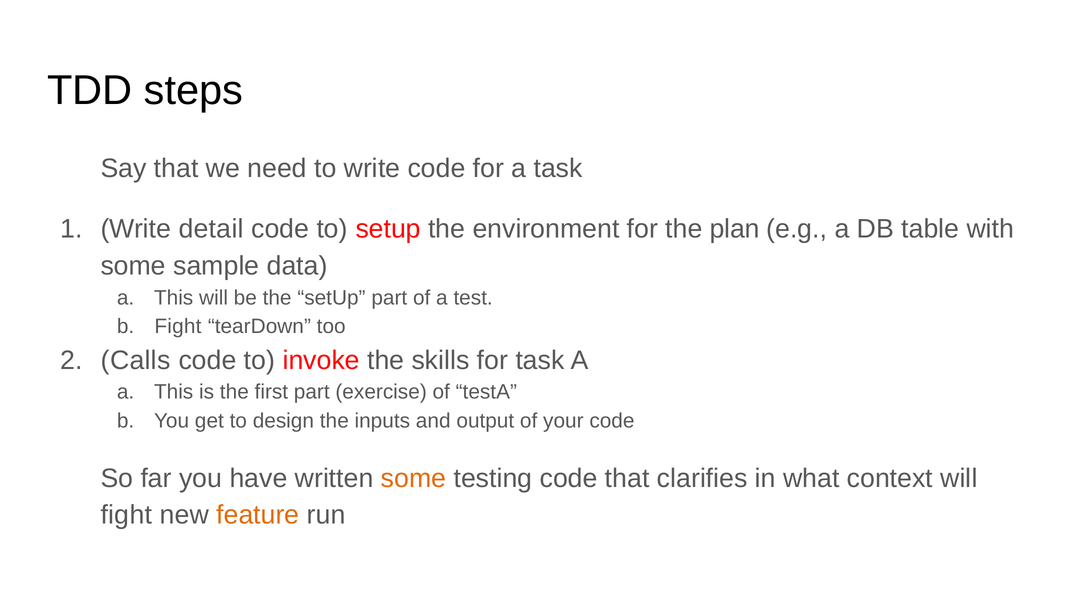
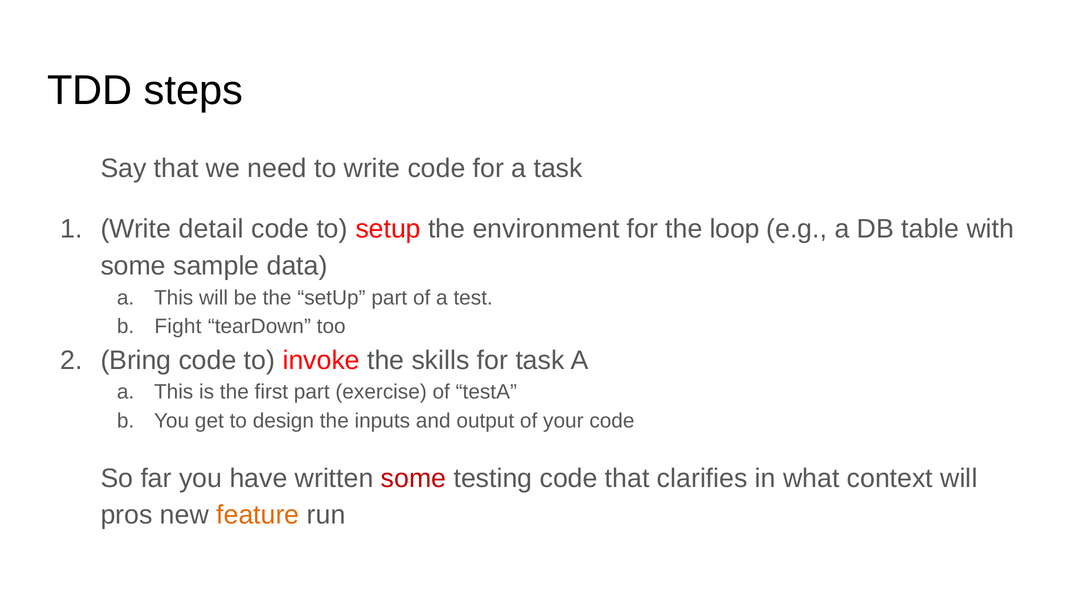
plan: plan -> loop
Calls: Calls -> Bring
some at (414, 478) colour: orange -> red
fight at (126, 515): fight -> pros
